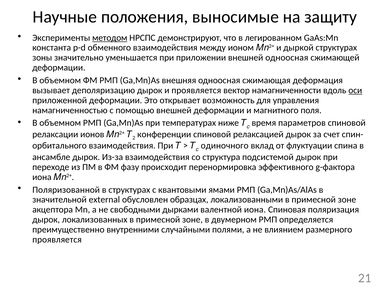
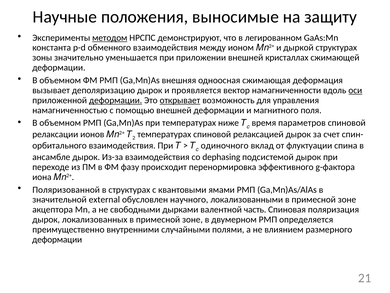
внешней одноосная: одноосная -> кристаллах
деформации at (116, 100) underline: none -> present
открывает underline: none -> present
конференции at (164, 134): конференции -> температурах
структура: структура -> dephasing
образцах: образцах -> научного
валентной иона: иона -> часть
проявляется at (57, 239): проявляется -> деформации
